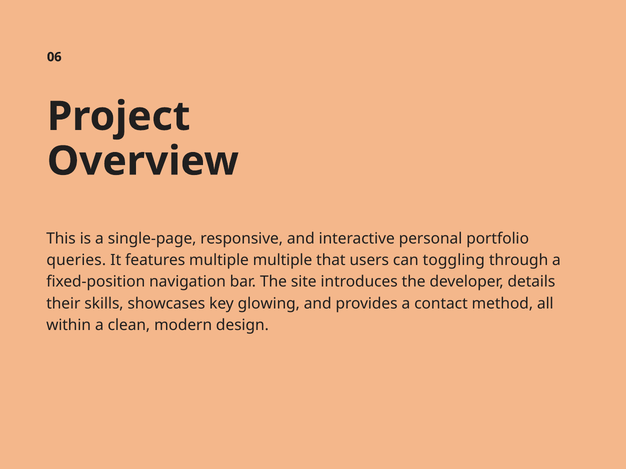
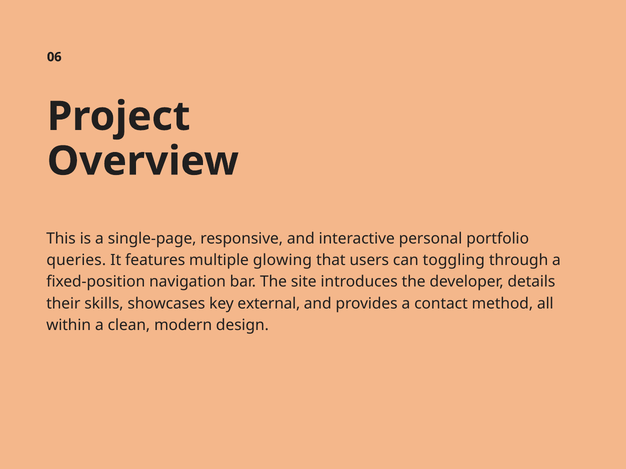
multiple multiple: multiple -> glowing
glowing: glowing -> external
